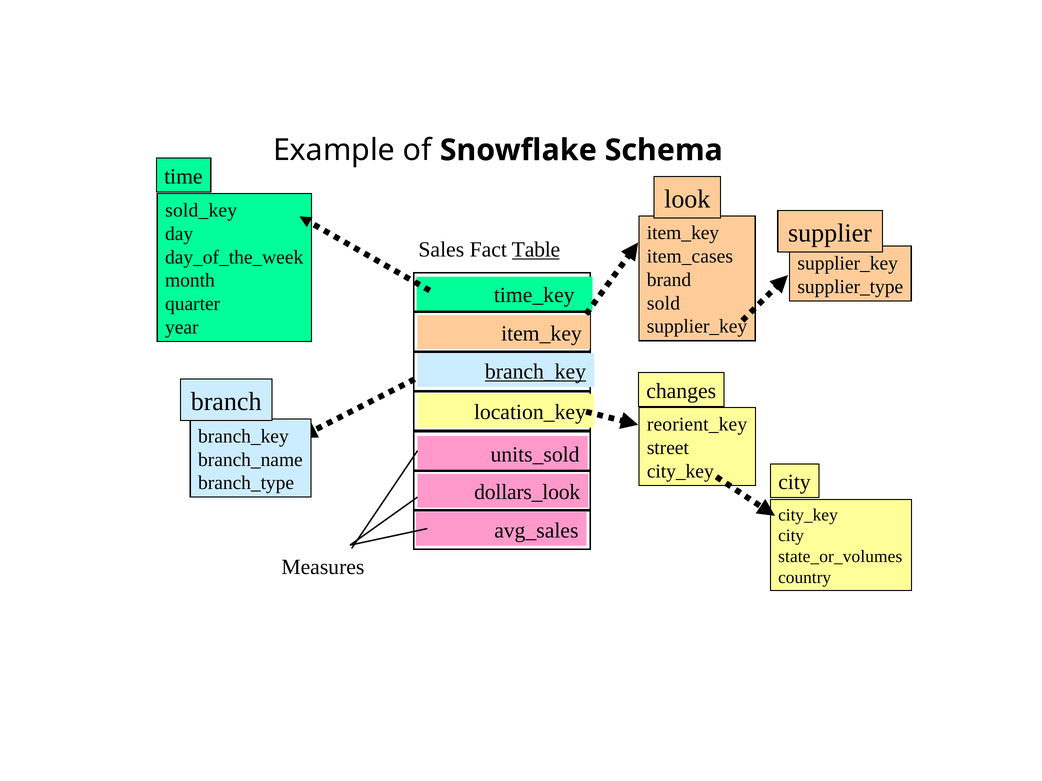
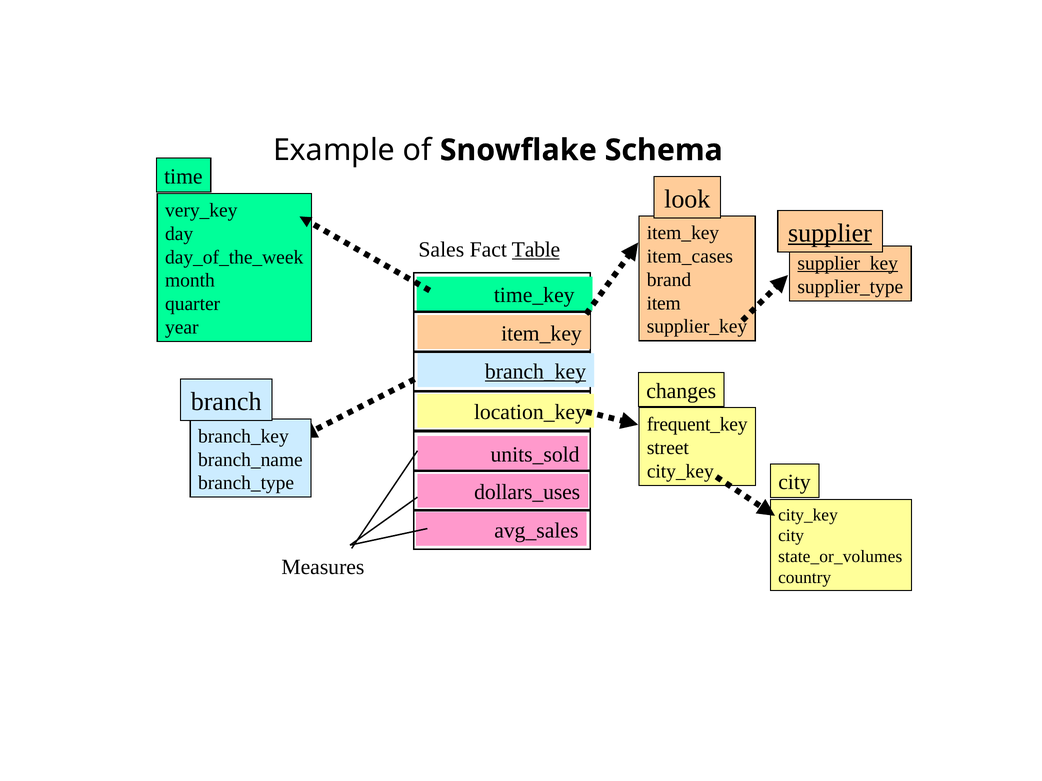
sold_key: sold_key -> very_key
supplier underline: none -> present
supplier_key at (848, 263) underline: none -> present
sold: sold -> item
reorient_key: reorient_key -> frequent_key
dollars_look: dollars_look -> dollars_uses
